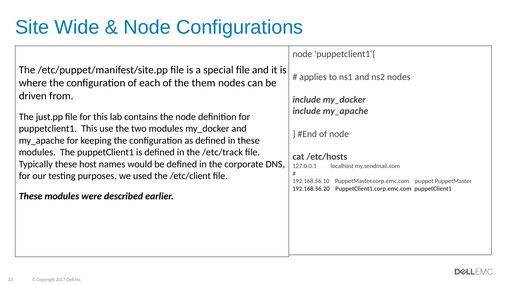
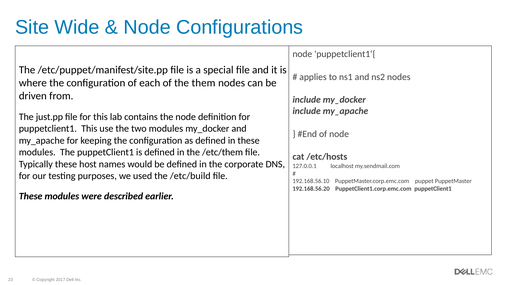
/etc/track: /etc/track -> /etc/them
/etc/client: /etc/client -> /etc/build
